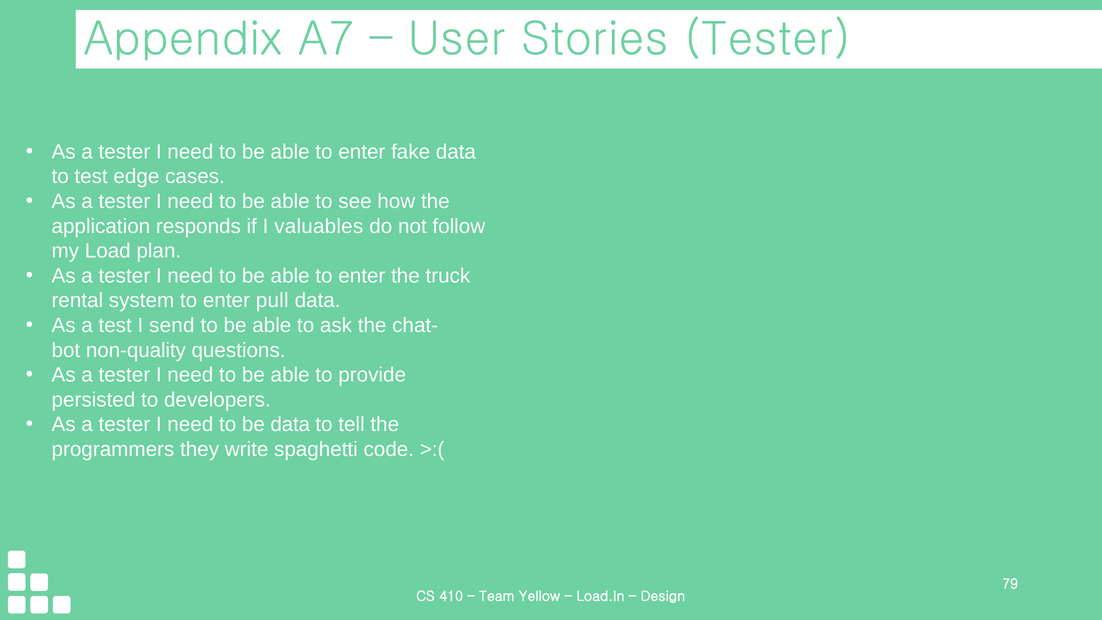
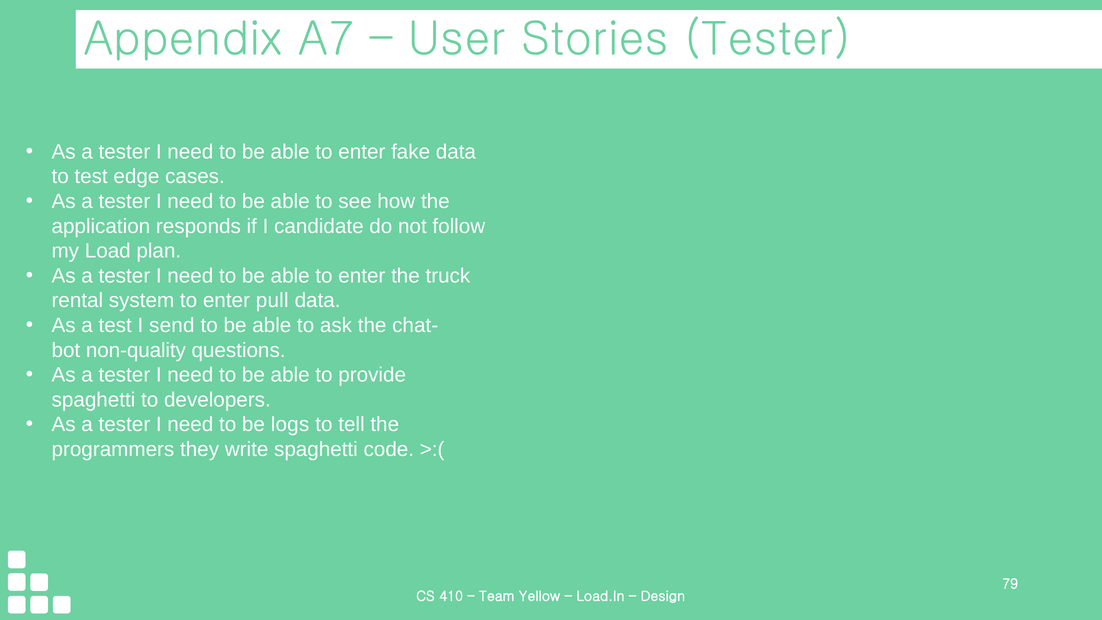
valuables: valuables -> candidate
persisted at (93, 400): persisted -> spaghetti
be data: data -> logs
